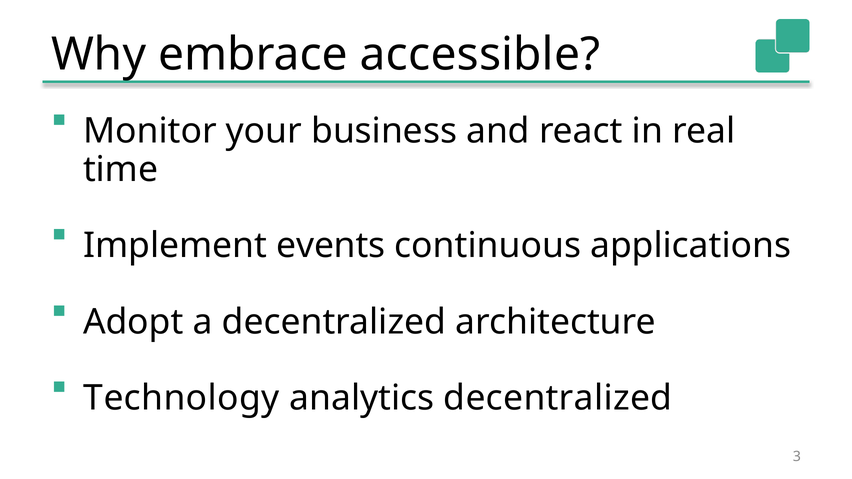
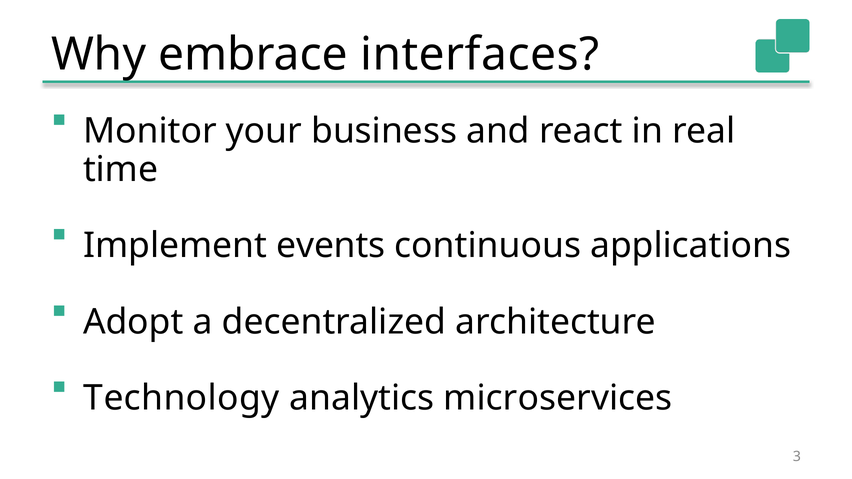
accessible: accessible -> interfaces
analytics decentralized: decentralized -> microservices
